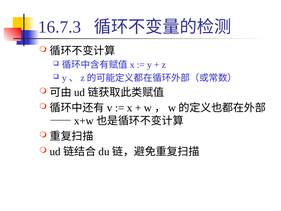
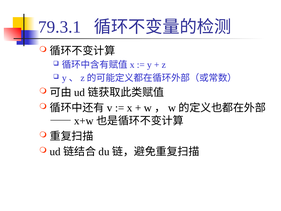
16.7.3: 16.7.3 -> 79.3.1
